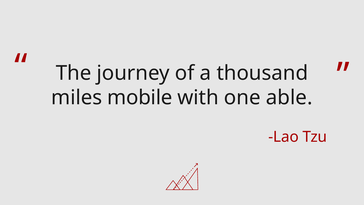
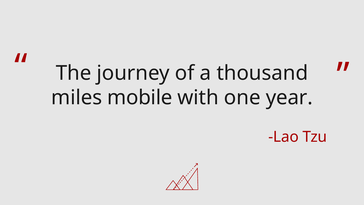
able: able -> year
